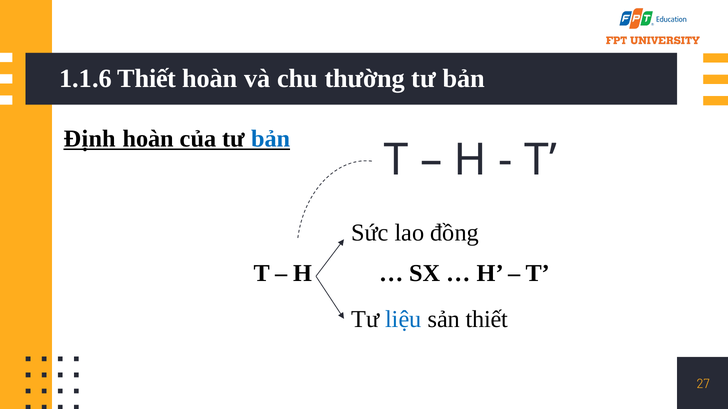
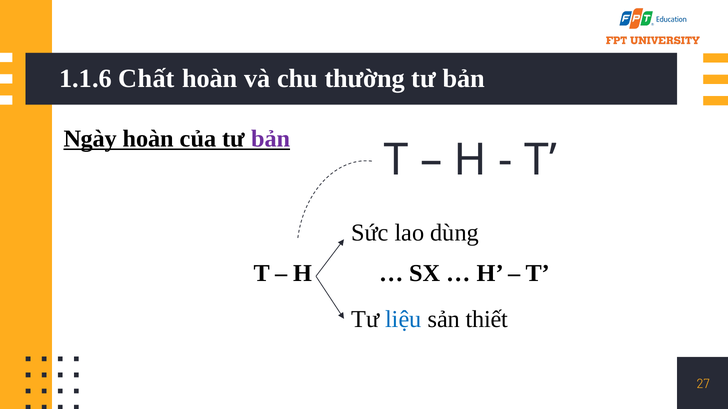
1.1.6 Thiết: Thiết -> Chất
Định: Định -> Ngày
bản at (271, 139) colour: blue -> purple
đồng: đồng -> dùng
